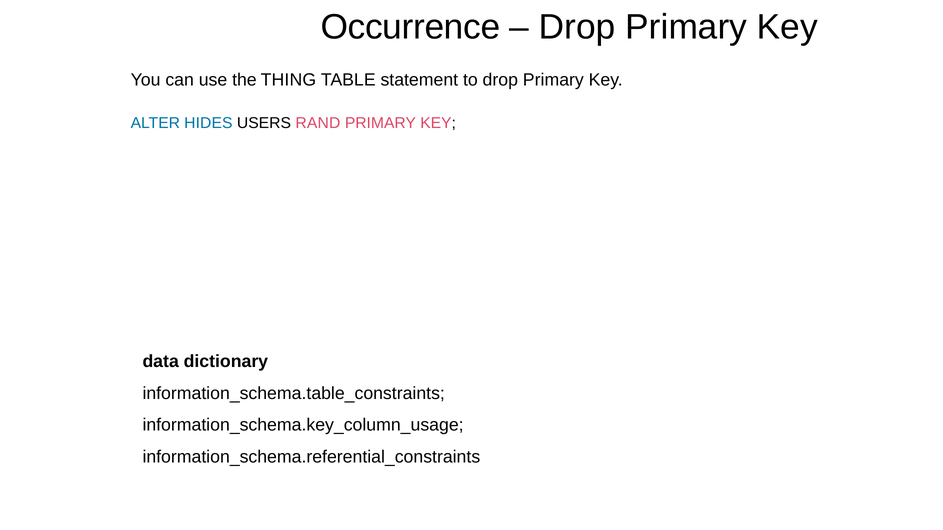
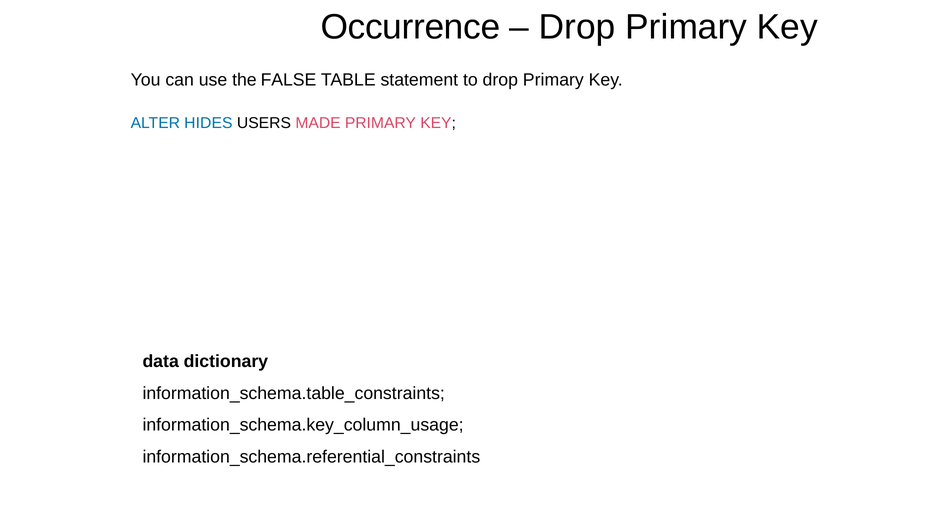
THING: THING -> FALSE
RAND: RAND -> MADE
